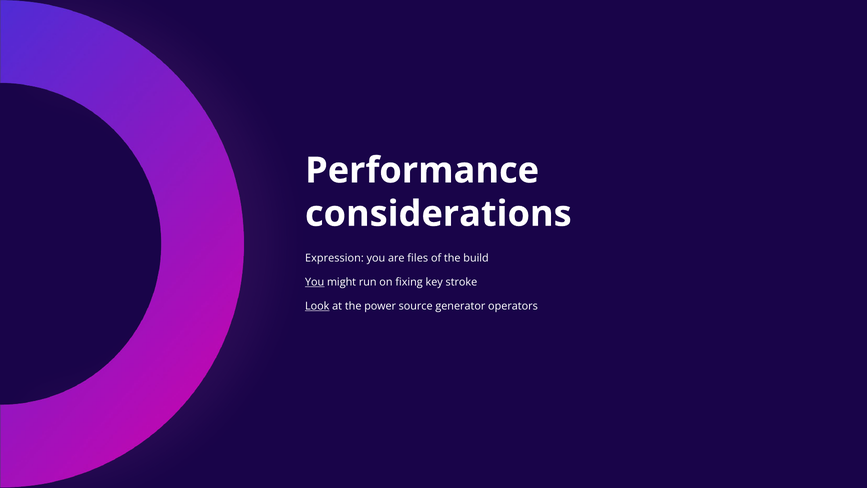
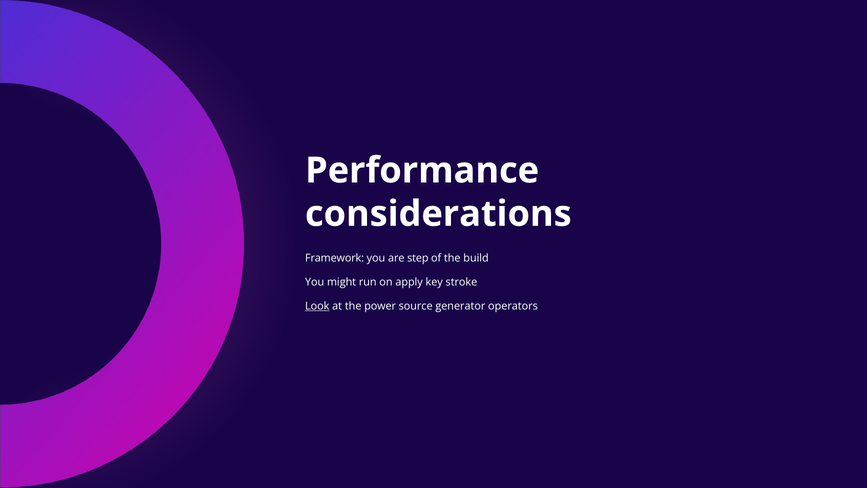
Expression: Expression -> Framework
files: files -> step
You at (315, 282) underline: present -> none
fixing: fixing -> apply
